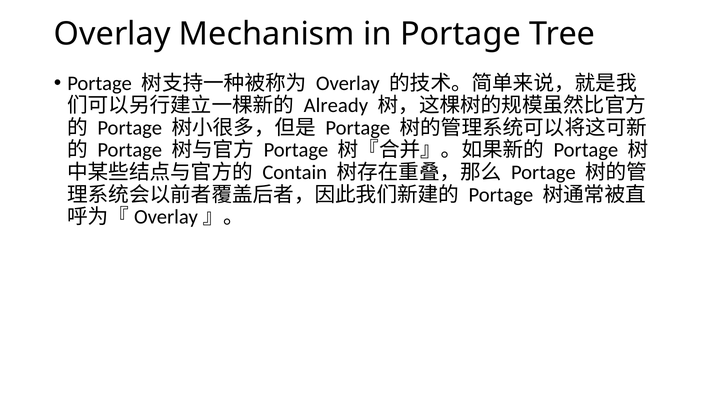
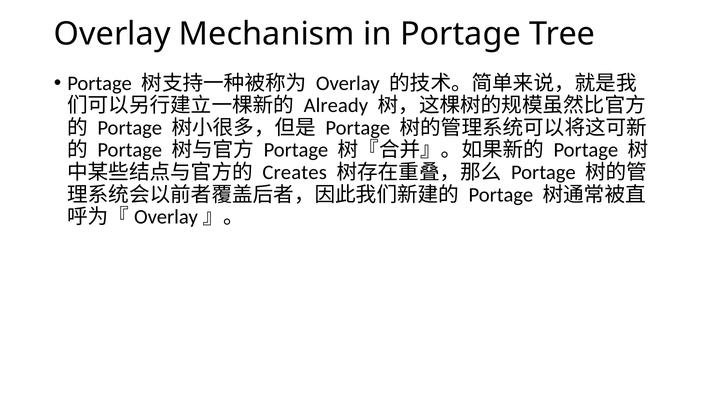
Contain: Contain -> Creates
